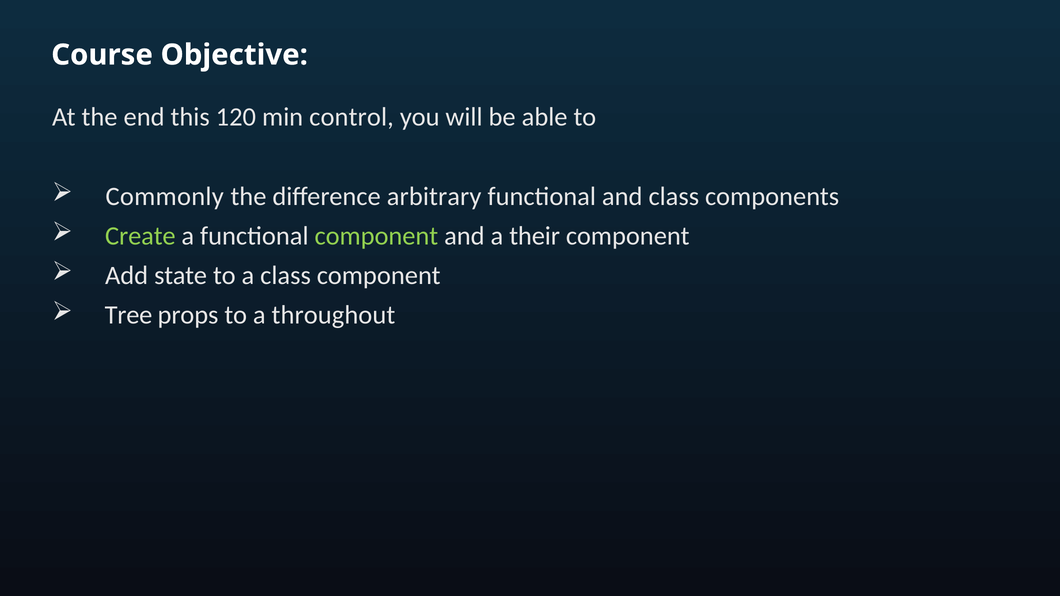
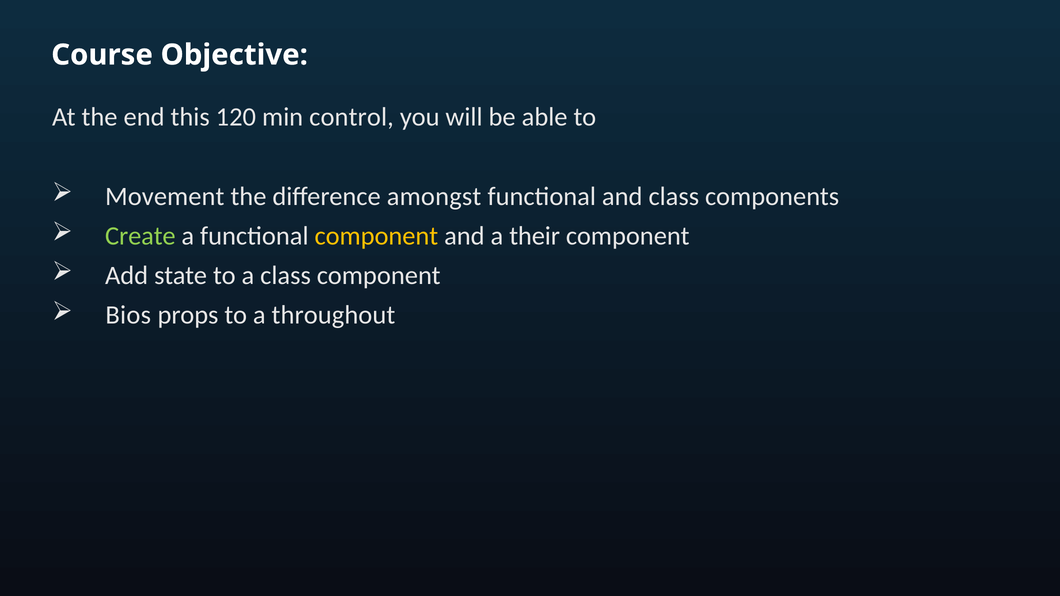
Commonly: Commonly -> Movement
arbitrary: arbitrary -> amongst
component at (376, 236) colour: light green -> yellow
Tree: Tree -> Bios
